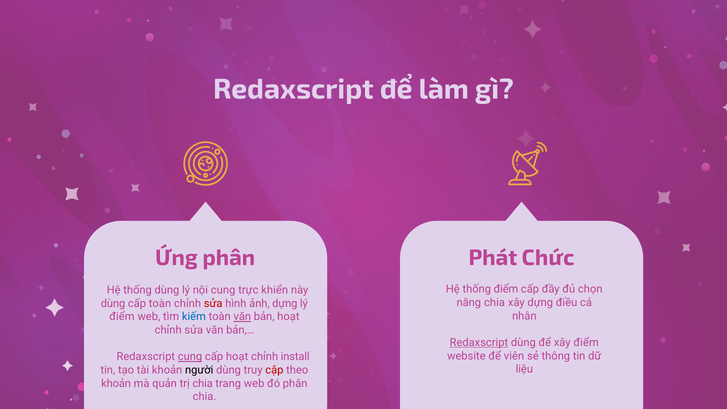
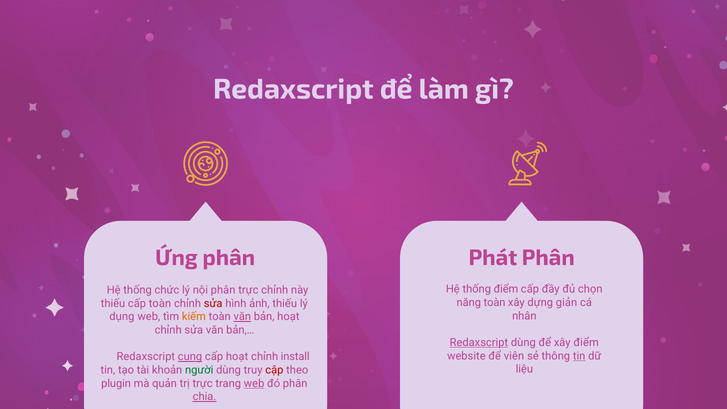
Phát Chức: Chức -> Phân
thống dùng: dùng -> chức
nội cung: cung -> phân
trực khiển: khiển -> chỉnh
năng chia: chia -> toàn
điều: điều -> giản
dùng at (113, 303): dùng -> thiếu
ảnh dựng: dựng -> thiếu
điểm at (122, 317): điểm -> dụng
kiếm colour: blue -> orange
tin at (579, 356) underline: none -> present
người colour: black -> green
khoản at (116, 383): khoản -> plugin
trị chia: chia -> trực
web at (254, 383) underline: none -> present
chia at (205, 397) underline: none -> present
